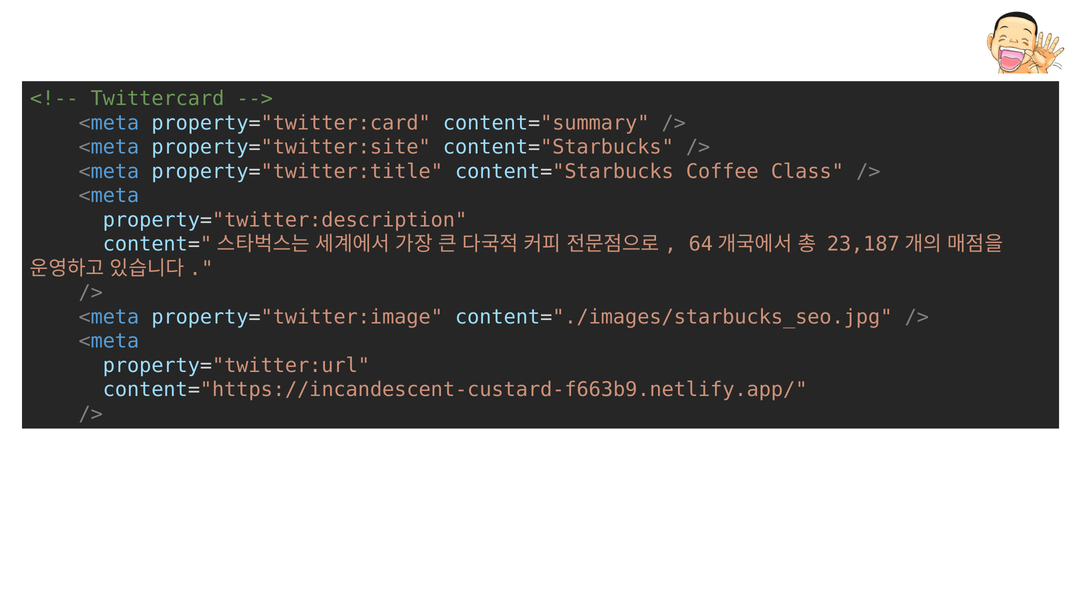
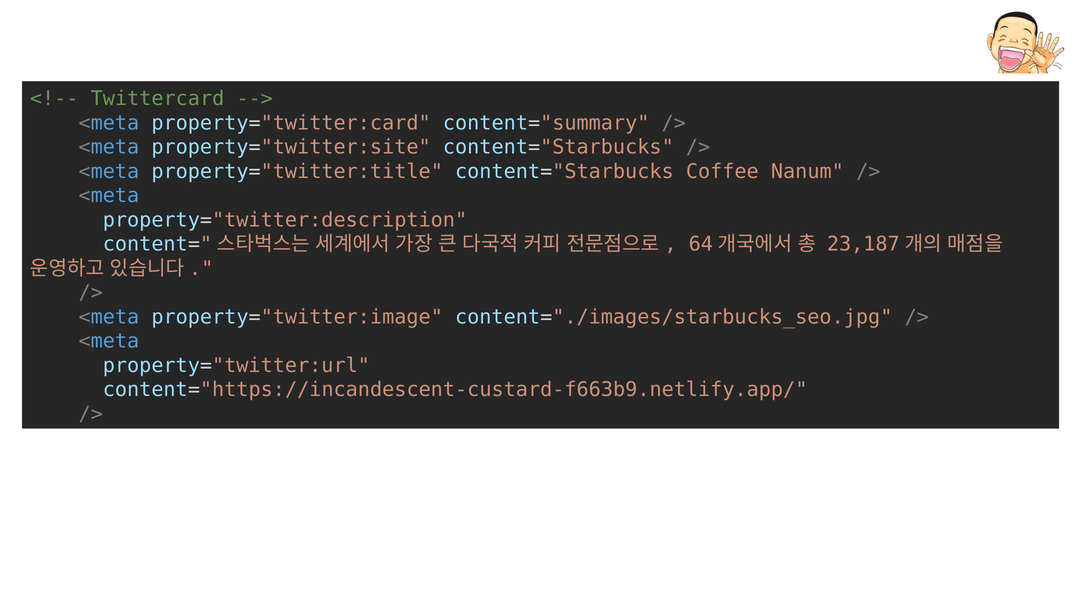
Class: Class -> Nanum
